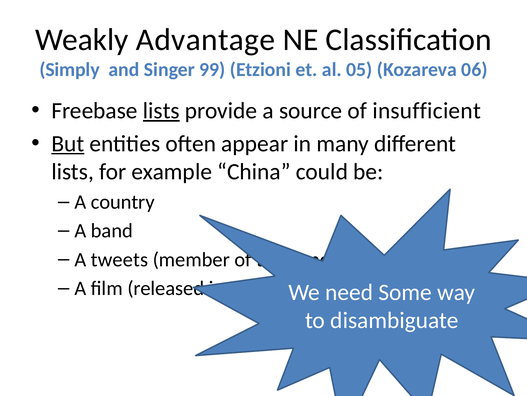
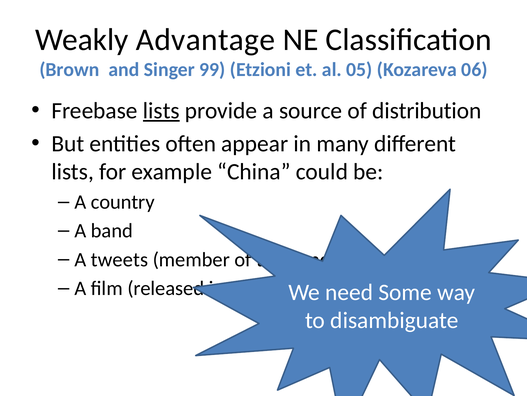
Simply: Simply -> Brown
insufficient: insufficient -> distribution
But underline: present -> none
